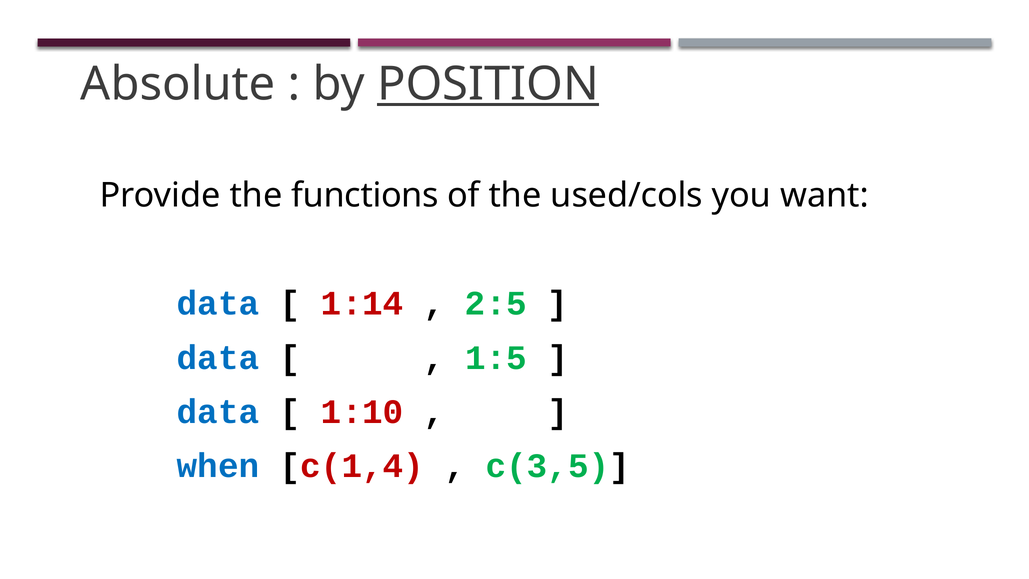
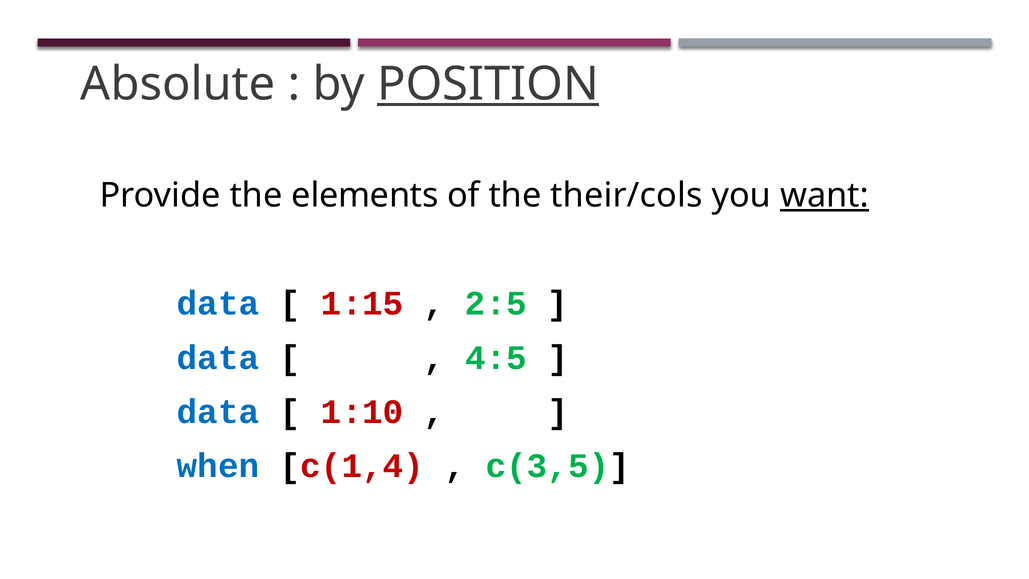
functions: functions -> elements
used/cols: used/cols -> their/cols
want underline: none -> present
1:14: 1:14 -> 1:15
1:5: 1:5 -> 4:5
